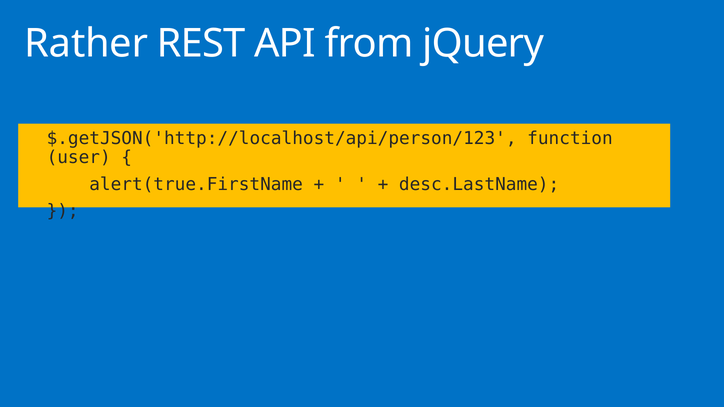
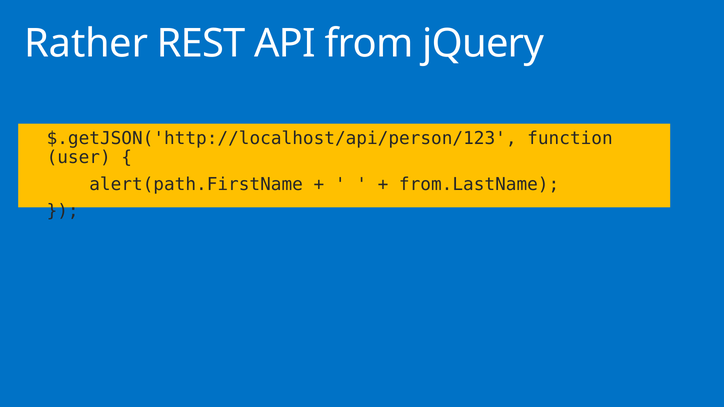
alert(true.FirstName: alert(true.FirstName -> alert(path.FirstName
desc.LastName: desc.LastName -> from.LastName
